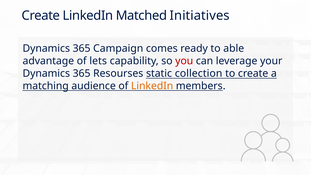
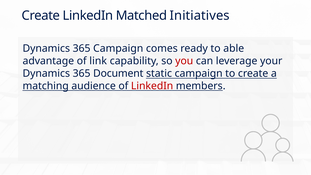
lets: lets -> link
Resourses: Resourses -> Document
static collection: collection -> campaign
LinkedIn at (152, 86) colour: orange -> red
